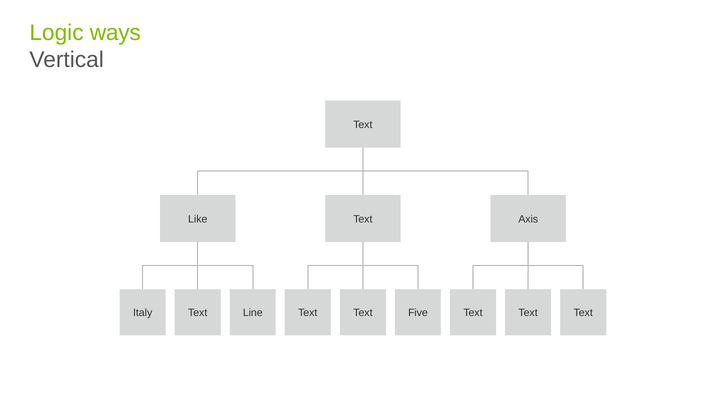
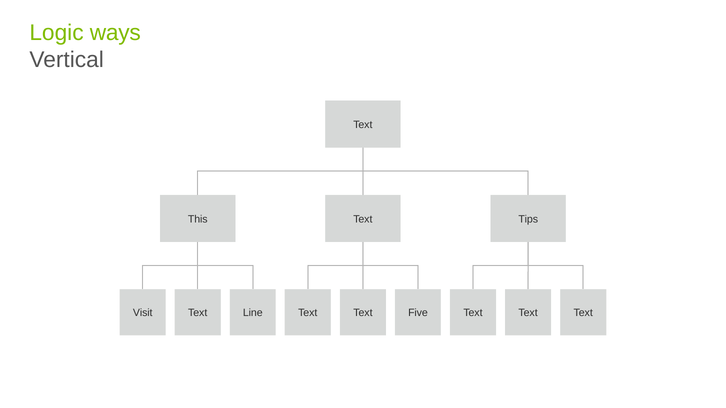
Like: Like -> This
Axis: Axis -> Tips
Italy: Italy -> Visit
